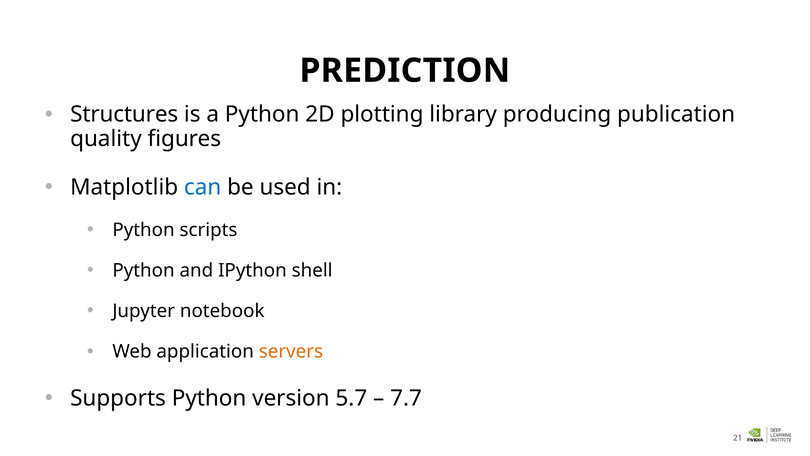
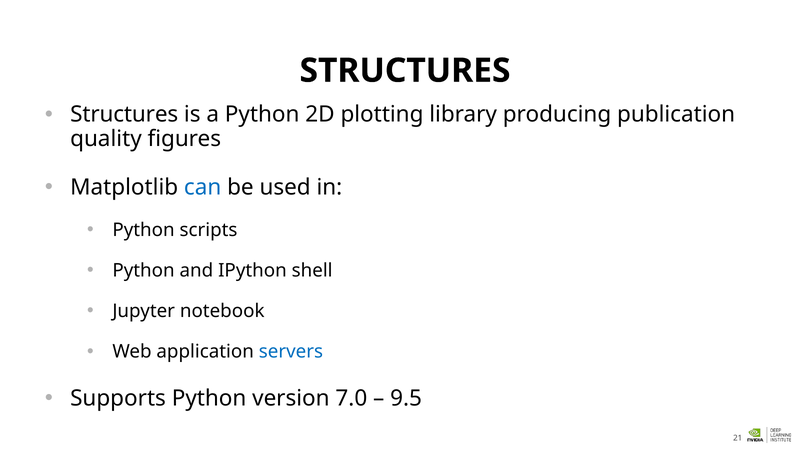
PREDICTION at (405, 71): PREDICTION -> STRUCTURES
servers colour: orange -> blue
5.7: 5.7 -> 7.0
7.7: 7.7 -> 9.5
